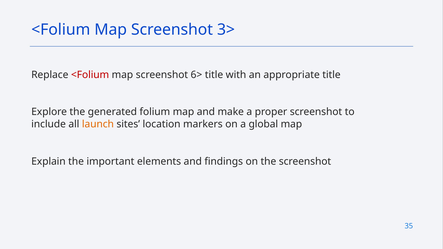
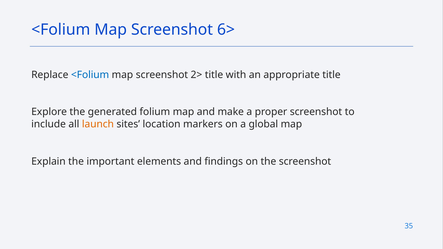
3>: 3> -> 6>
<Folium at (90, 75) colour: red -> blue
6>: 6> -> 2>
